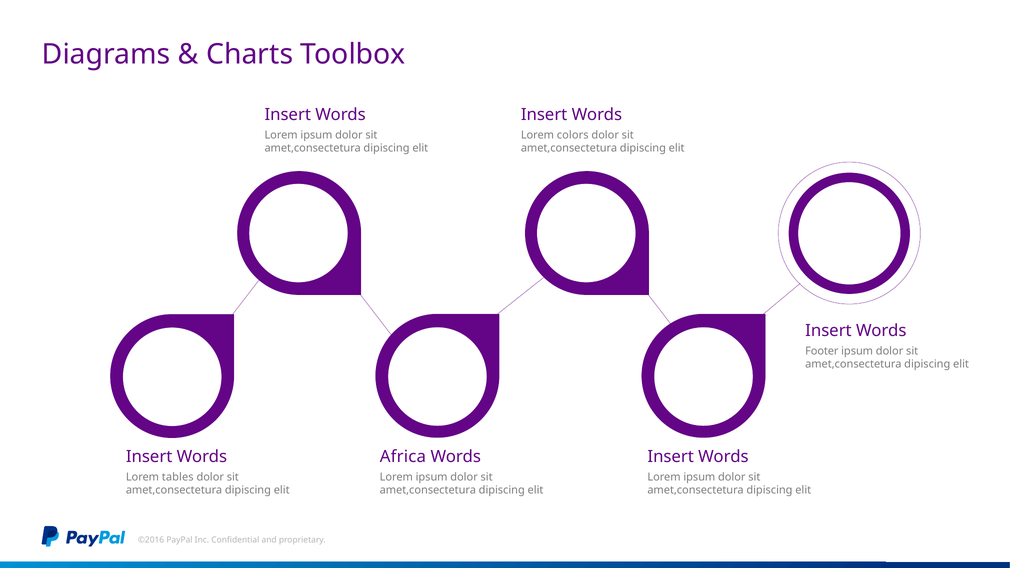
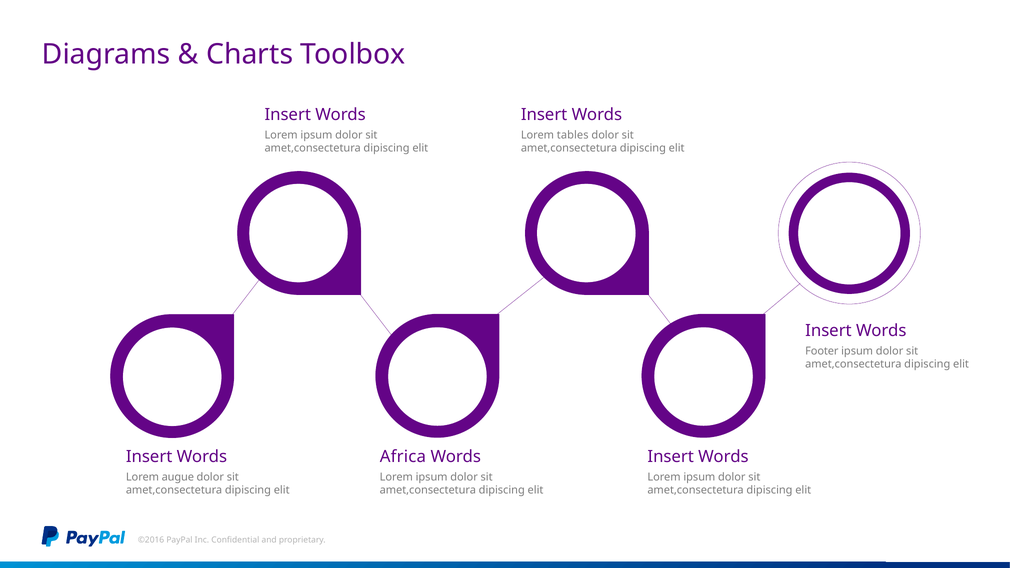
colors: colors -> tables
tables: tables -> augue
